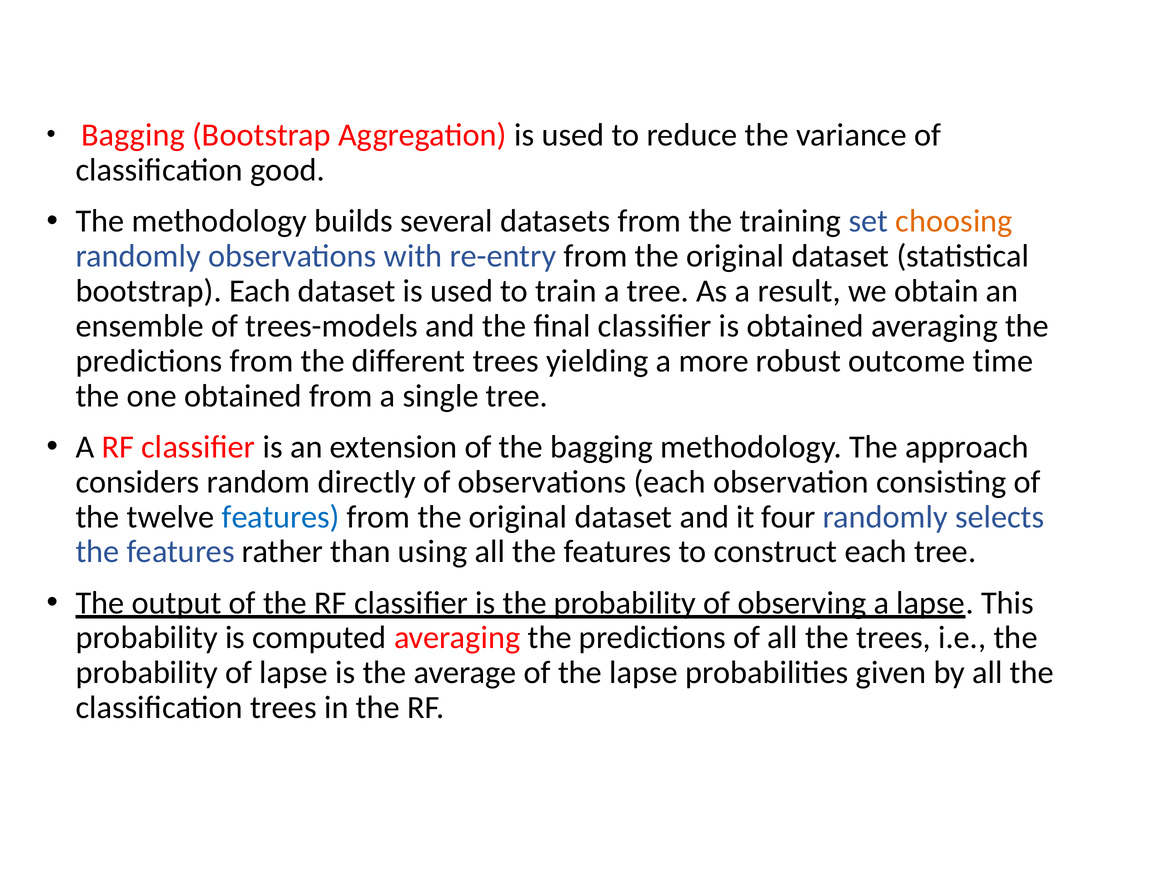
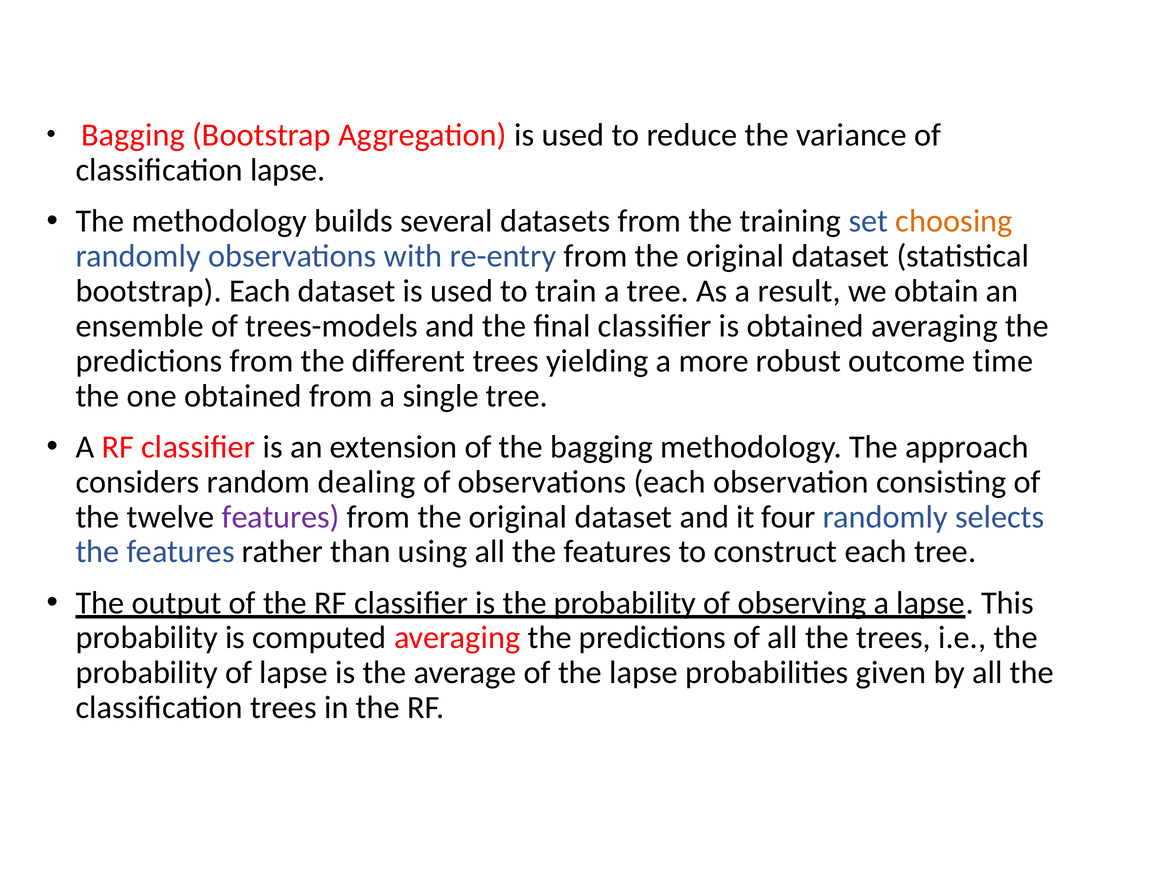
classification good: good -> lapse
directly: directly -> dealing
features at (281, 517) colour: blue -> purple
